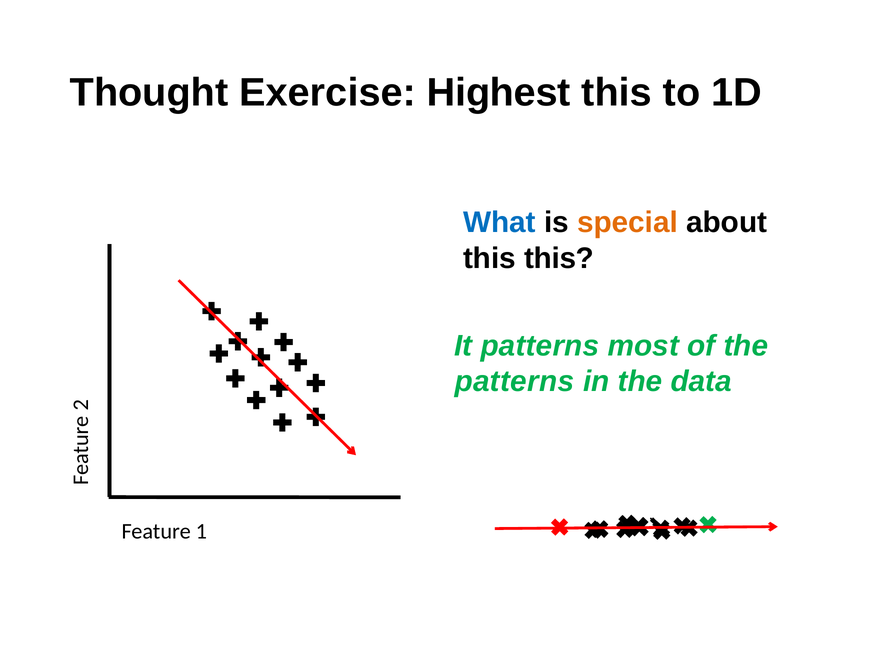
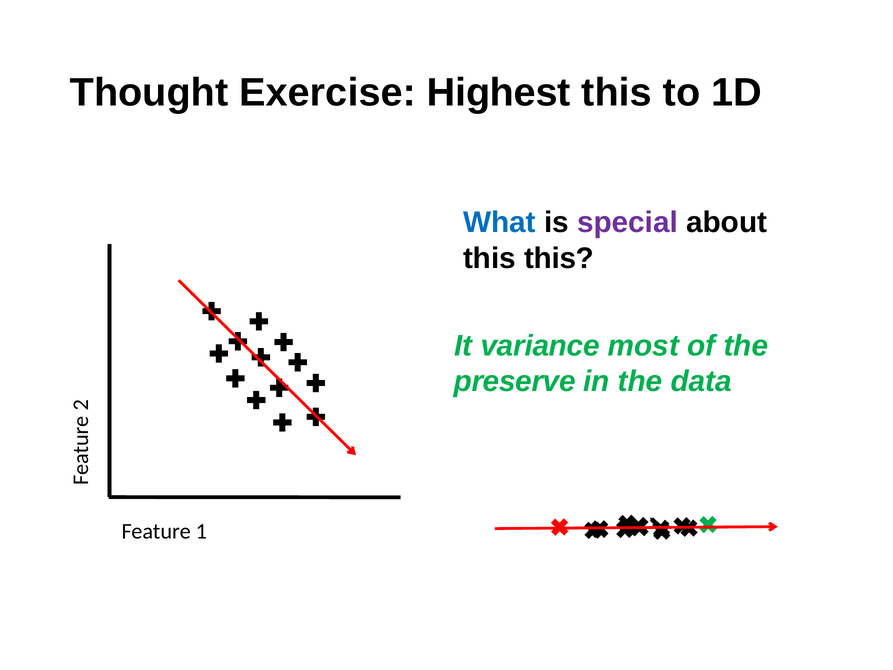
special colour: orange -> purple
It patterns: patterns -> variance
patterns at (514, 381): patterns -> preserve
